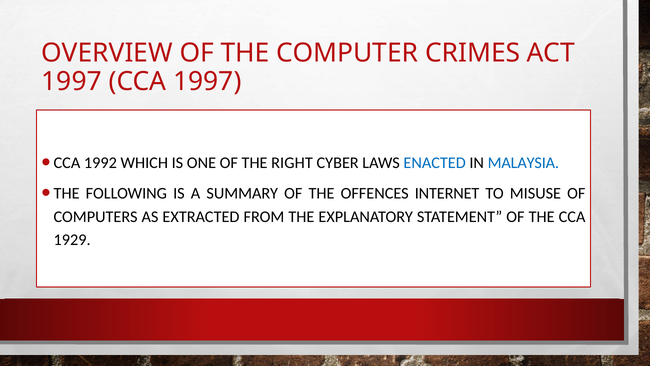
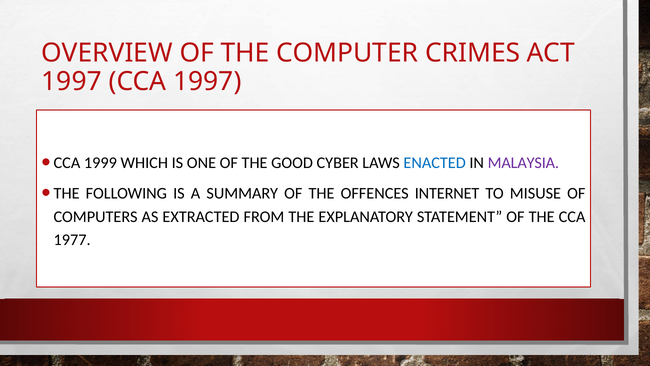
1992: 1992 -> 1999
RIGHT: RIGHT -> GOOD
MALAYSIA colour: blue -> purple
1929: 1929 -> 1977
